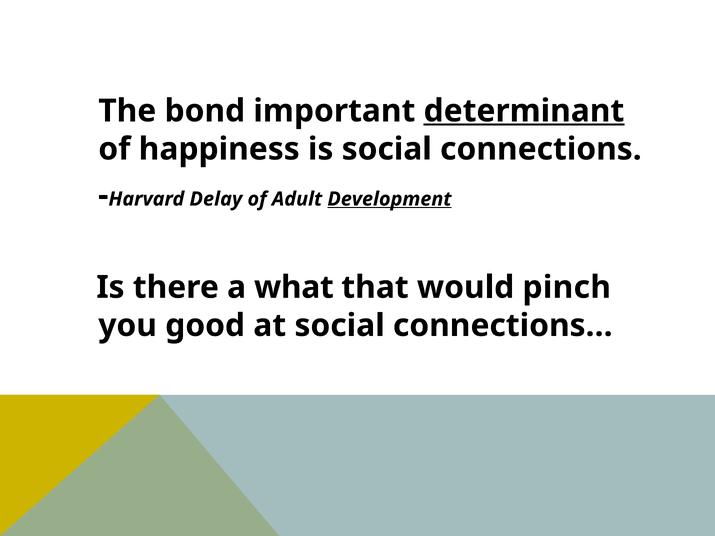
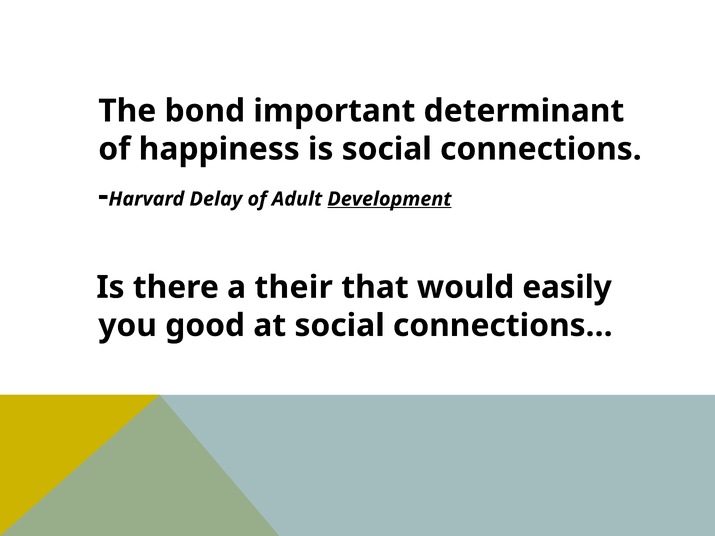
determinant underline: present -> none
what: what -> their
pinch: pinch -> easily
